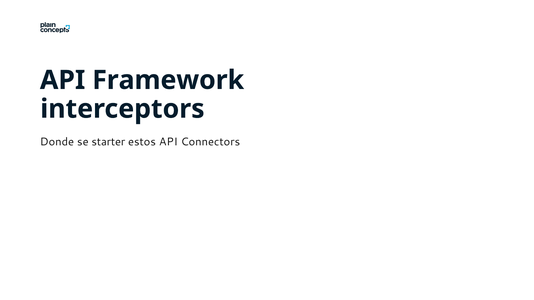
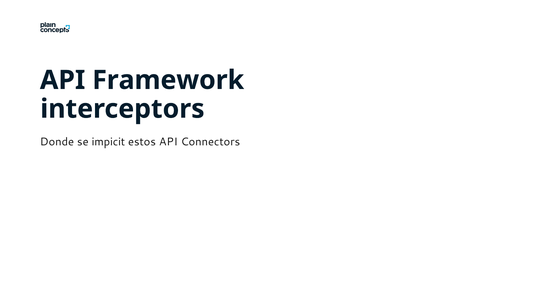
starter: starter -> impicit
